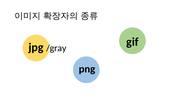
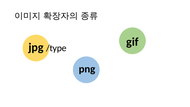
/gray: /gray -> /type
